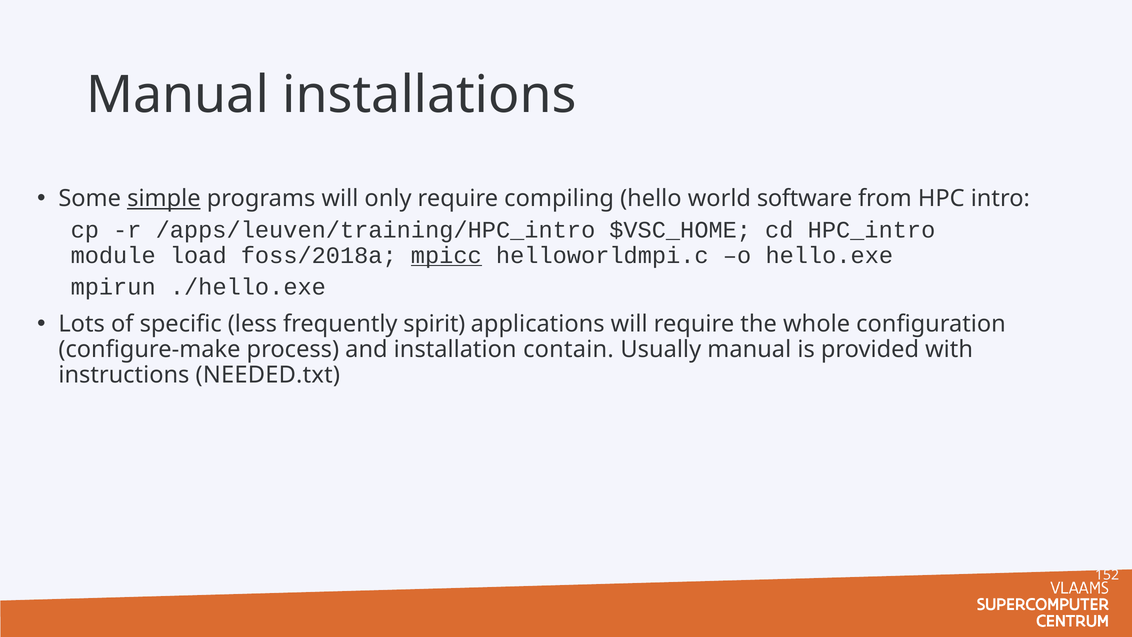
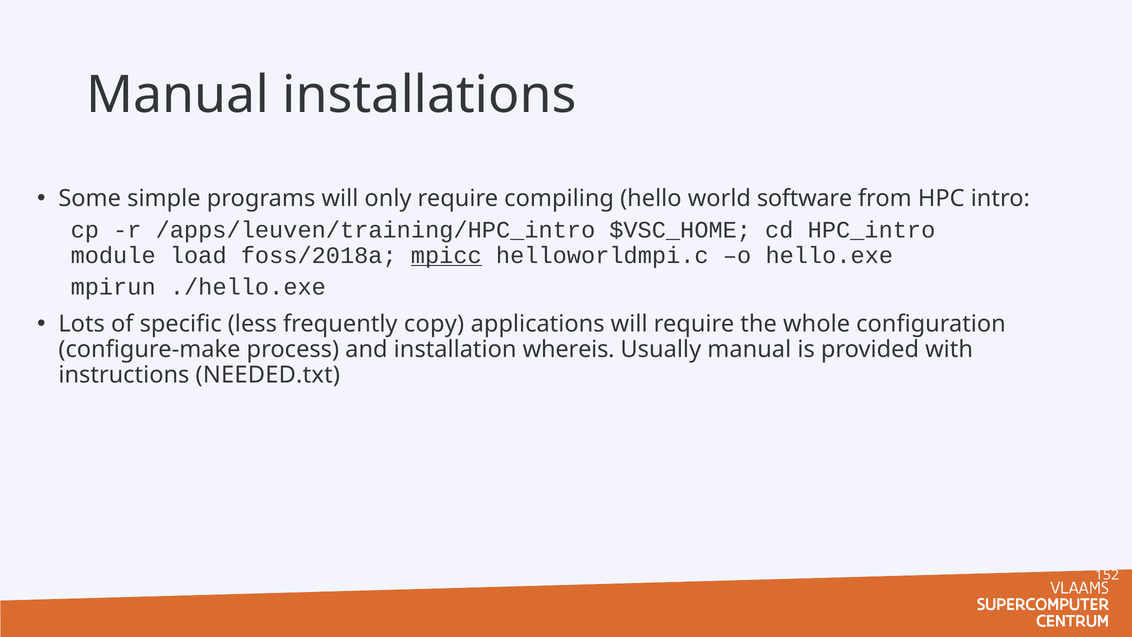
simple underline: present -> none
spirit: spirit -> copy
contain: contain -> whereis
